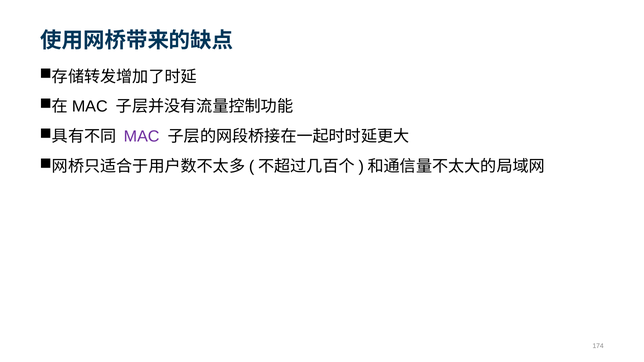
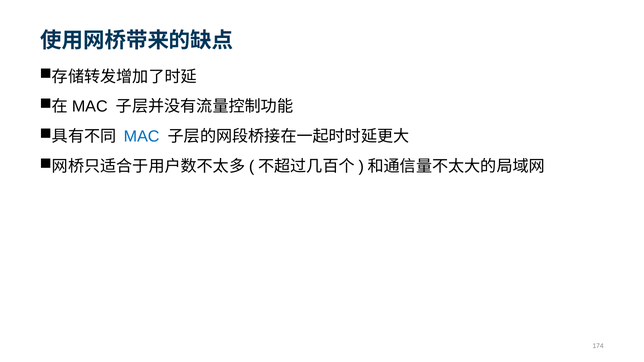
MAC colour: purple -> blue
